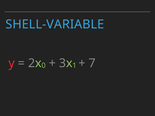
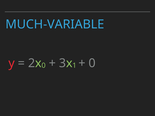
SHELL-VARIABLE: SHELL-VARIABLE -> MUCH-VARIABLE
7 at (92, 63): 7 -> 0
